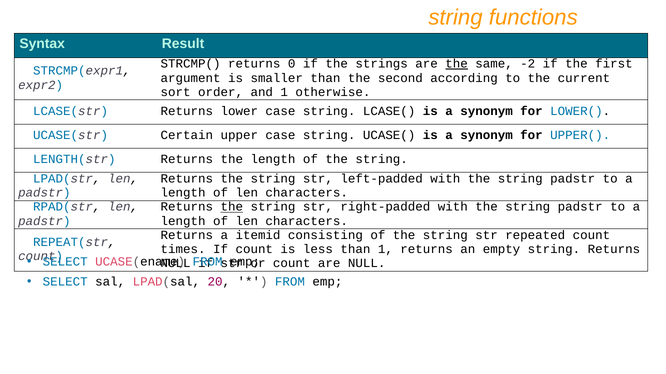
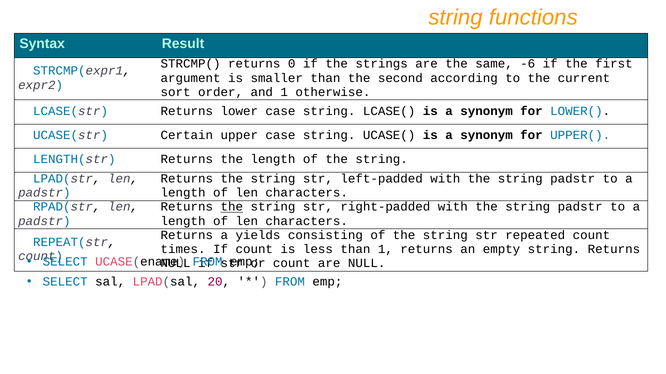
the at (457, 64) underline: present -> none
-2: -2 -> -6
itemid: itemid -> yields
